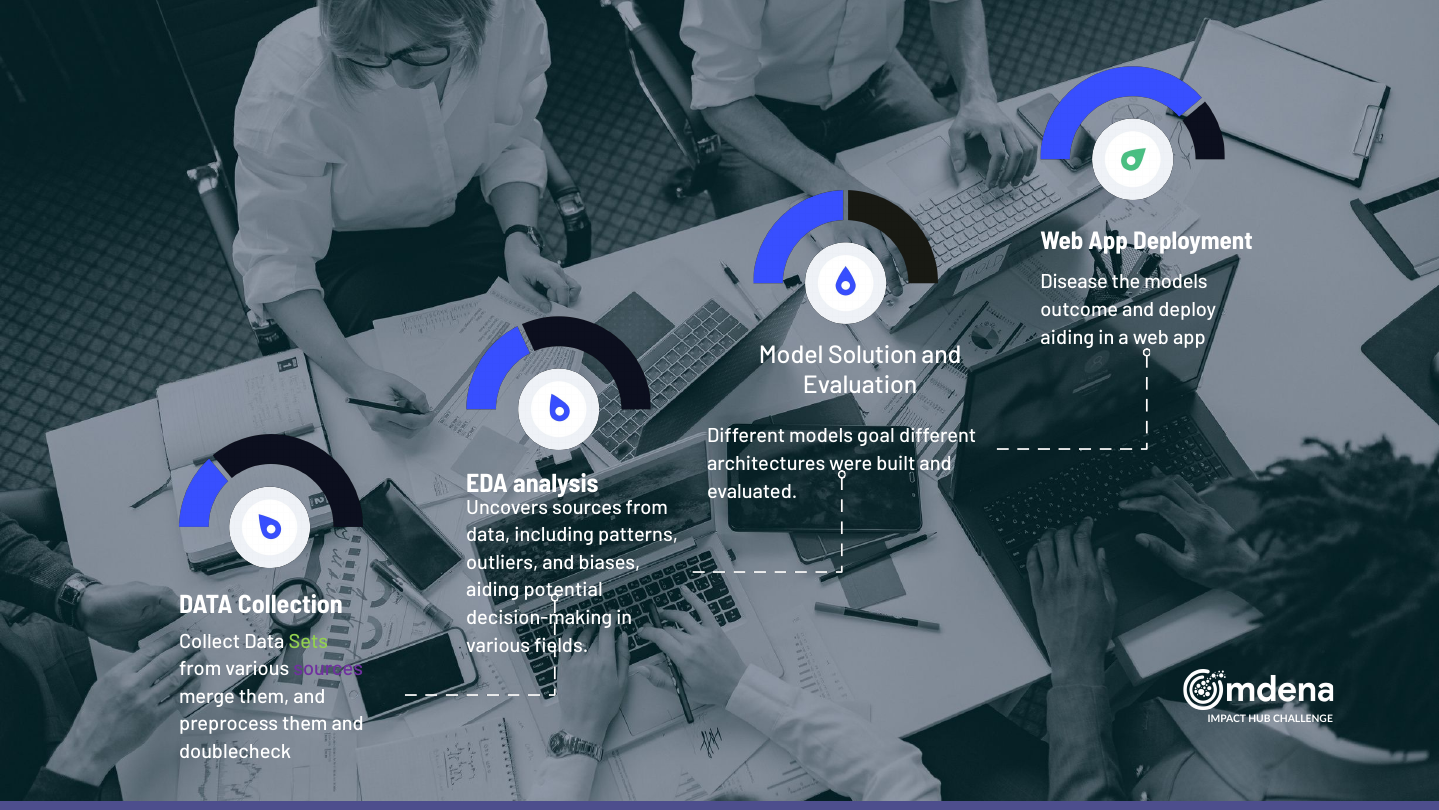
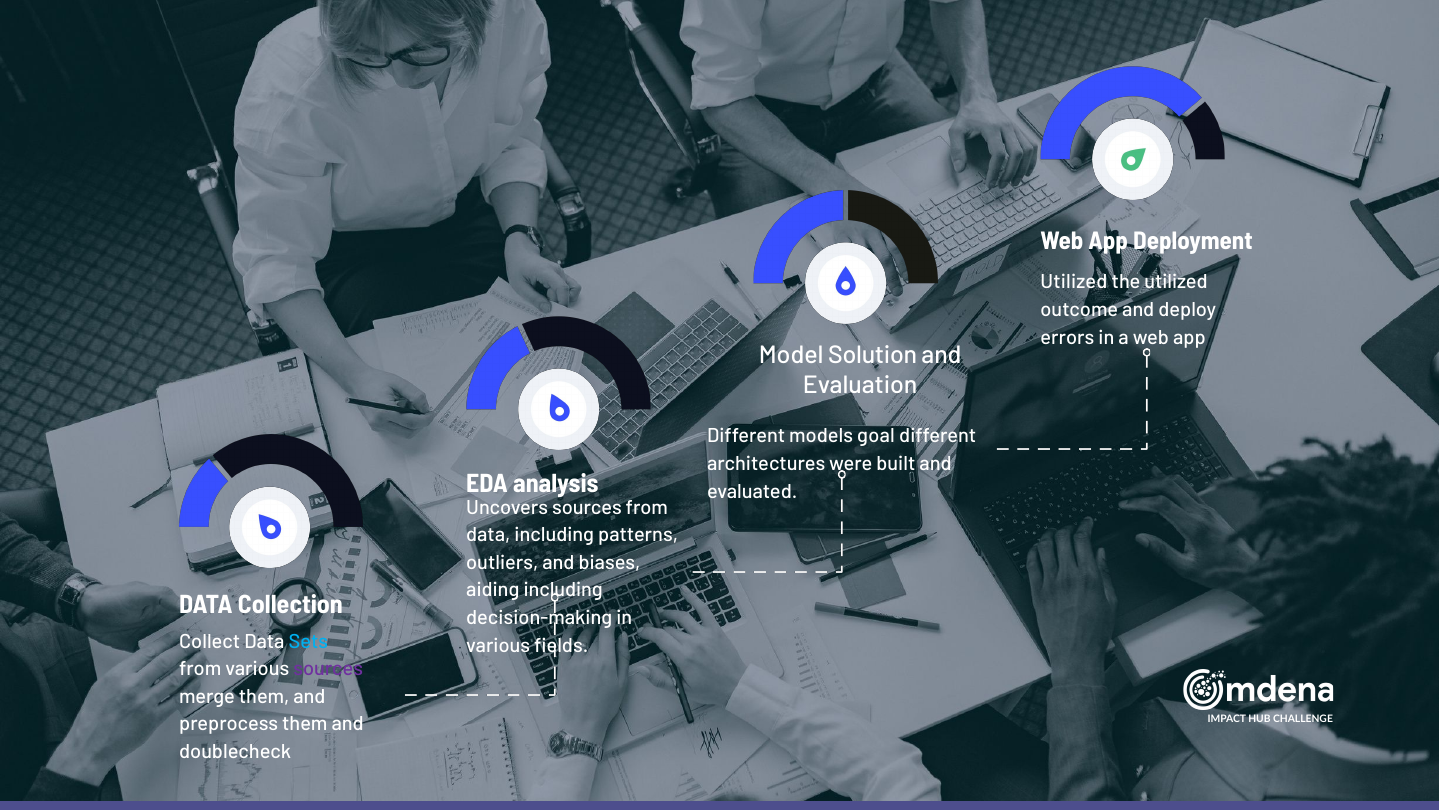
Disease at (1074, 282): Disease -> Utilized
the models: models -> utilized
aiding at (1067, 337): aiding -> errors
aiding potential: potential -> including
Sets colour: light green -> light blue
